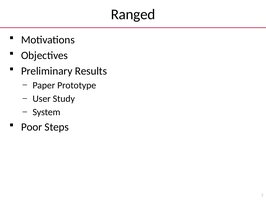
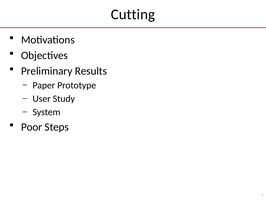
Ranged: Ranged -> Cutting
